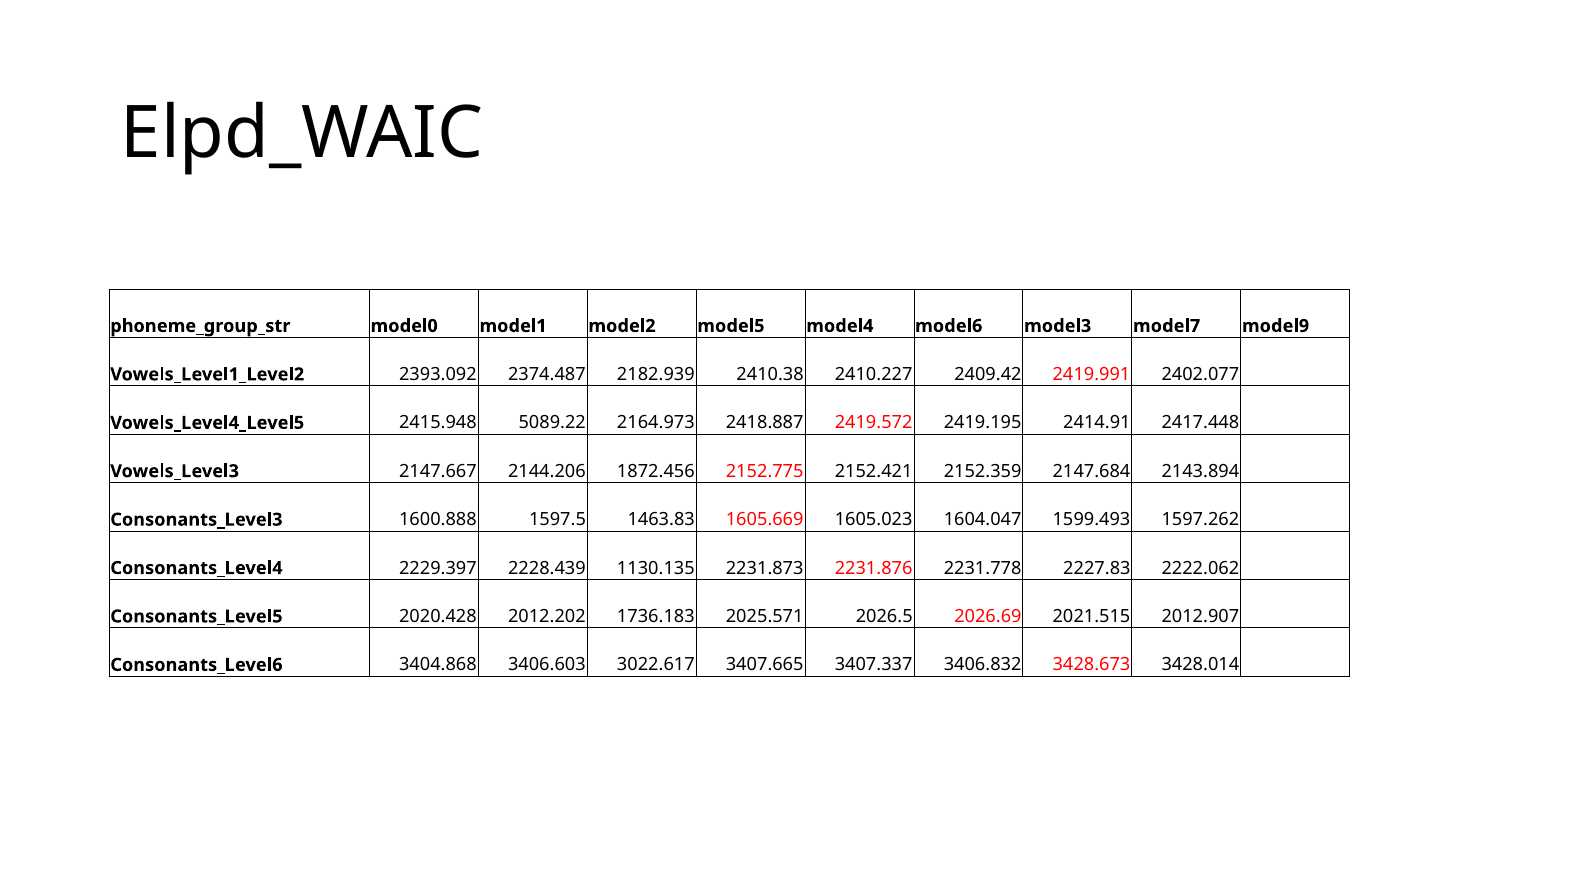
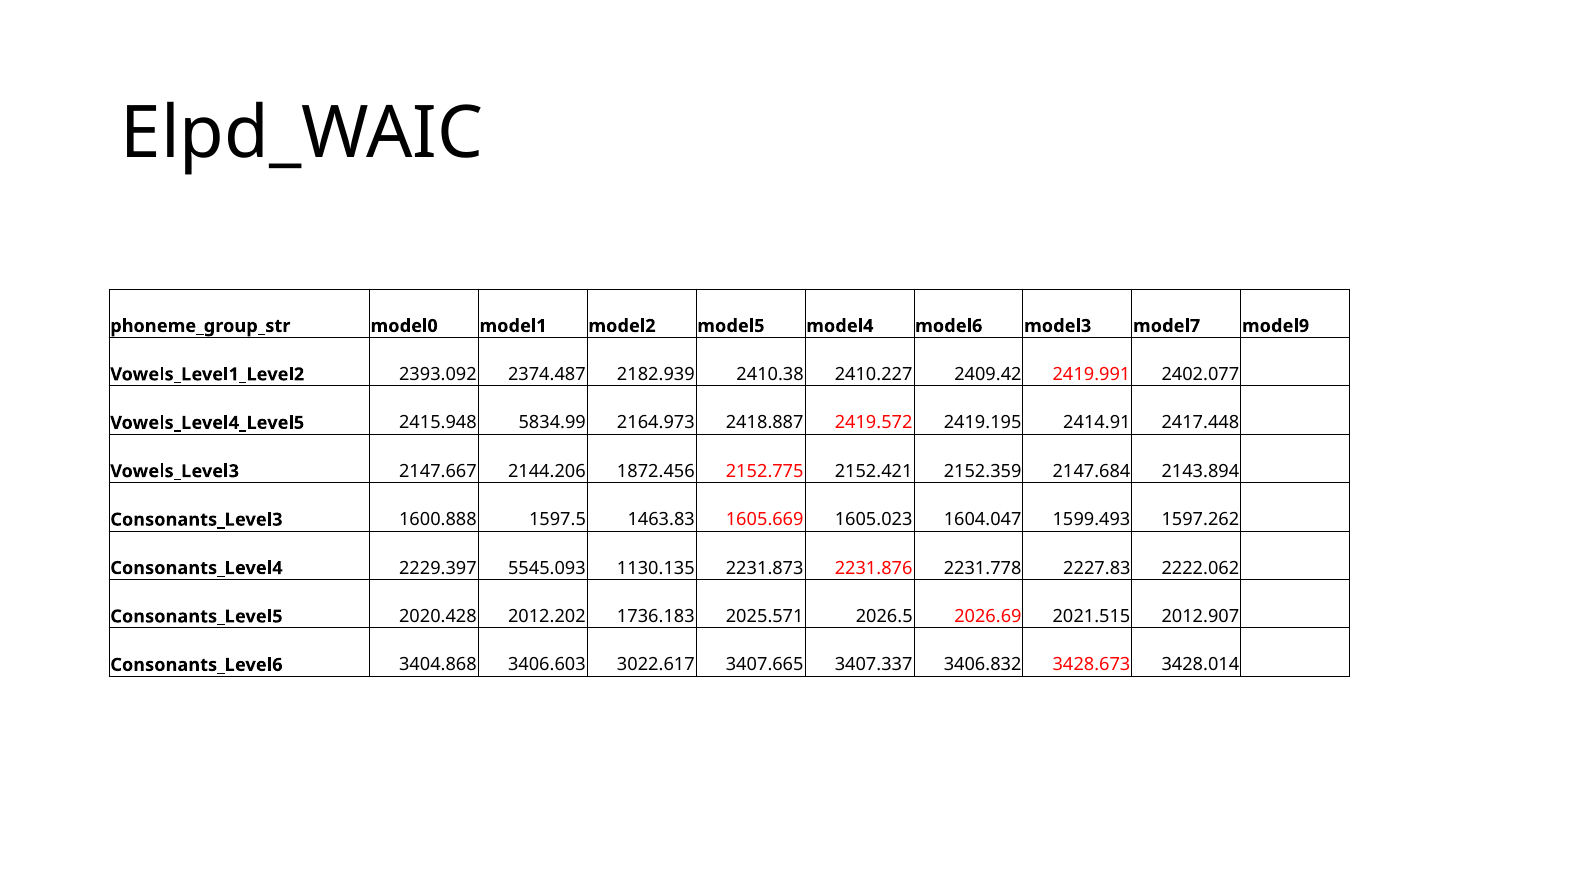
5089.22: 5089.22 -> 5834.99
2228.439: 2228.439 -> 5545.093
